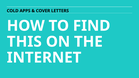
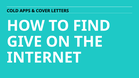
THIS: THIS -> GIVE
